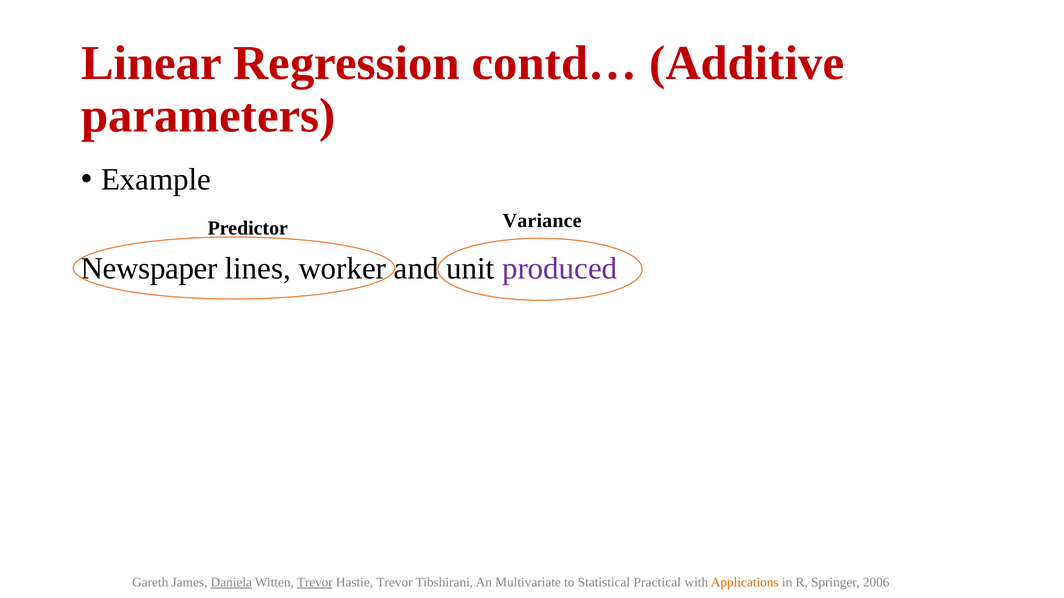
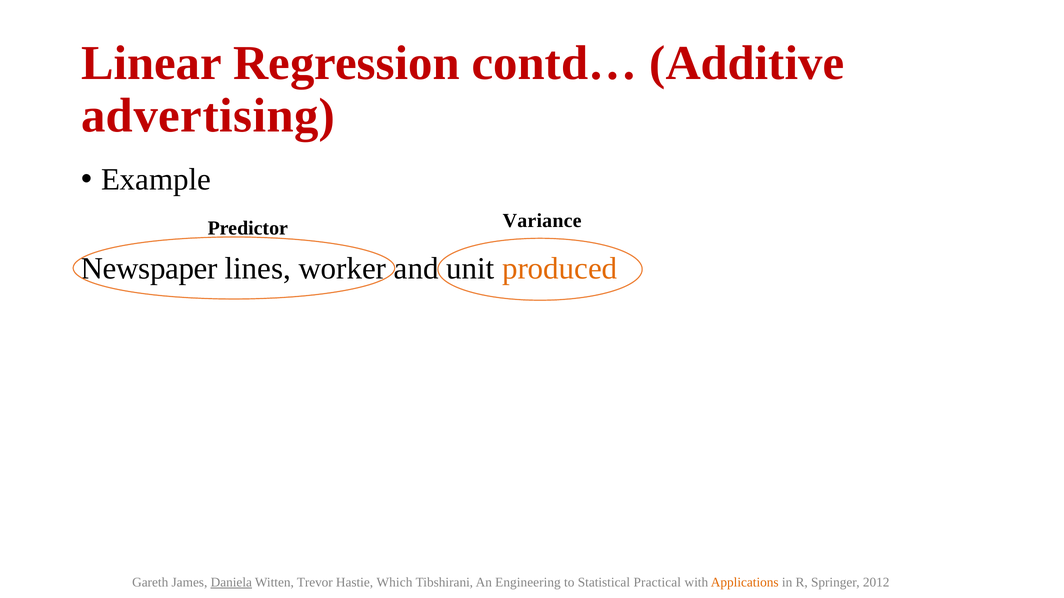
parameters: parameters -> advertising
produced colour: purple -> orange
Trevor at (315, 583) underline: present -> none
Hastie Trevor: Trevor -> Which
Multivariate: Multivariate -> Engineering
2006: 2006 -> 2012
